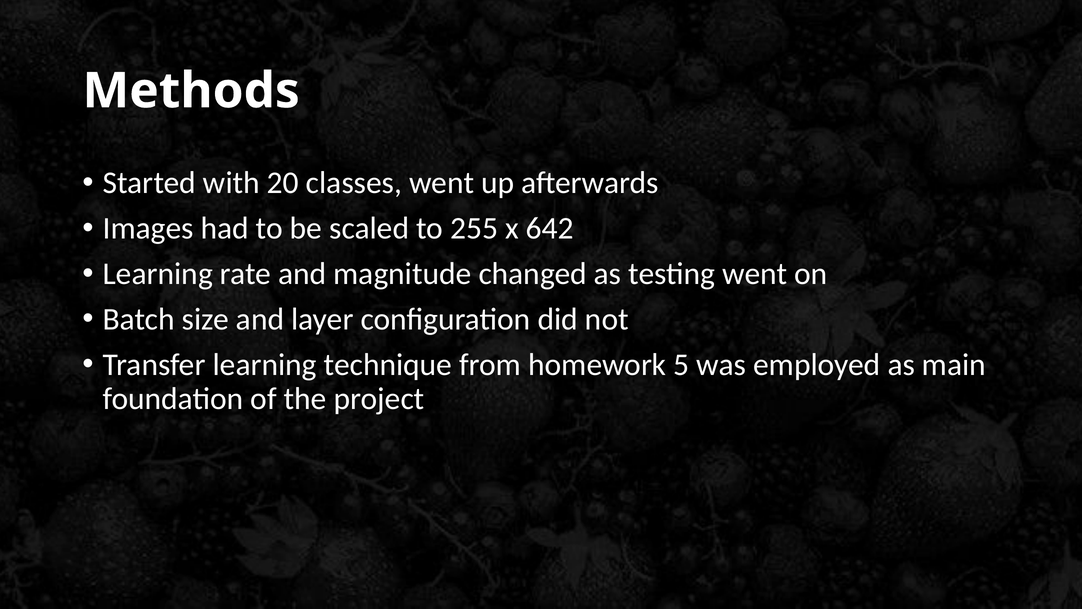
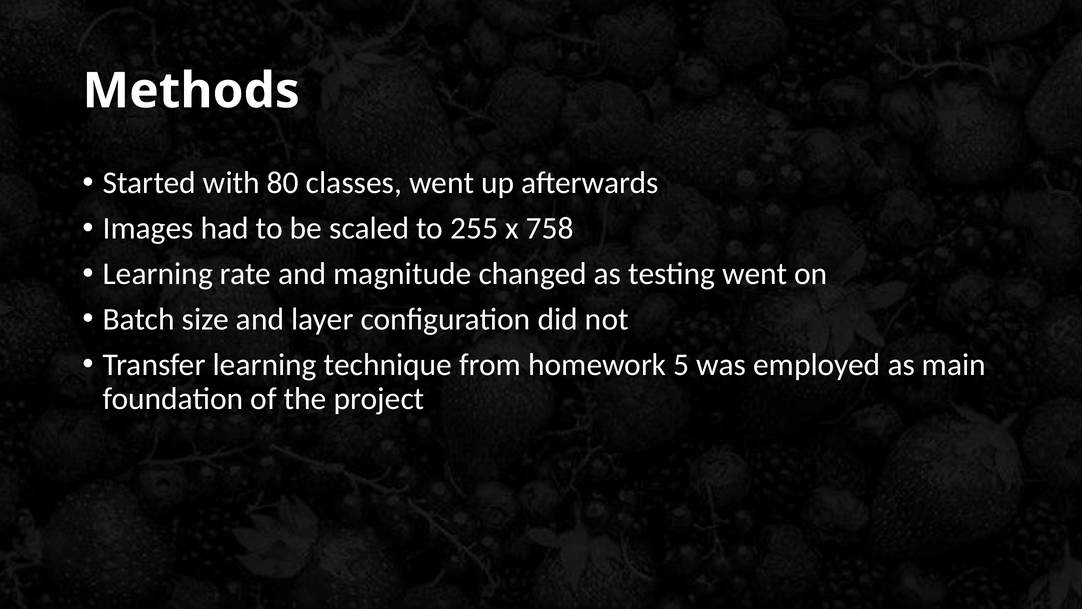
20: 20 -> 80
642: 642 -> 758
